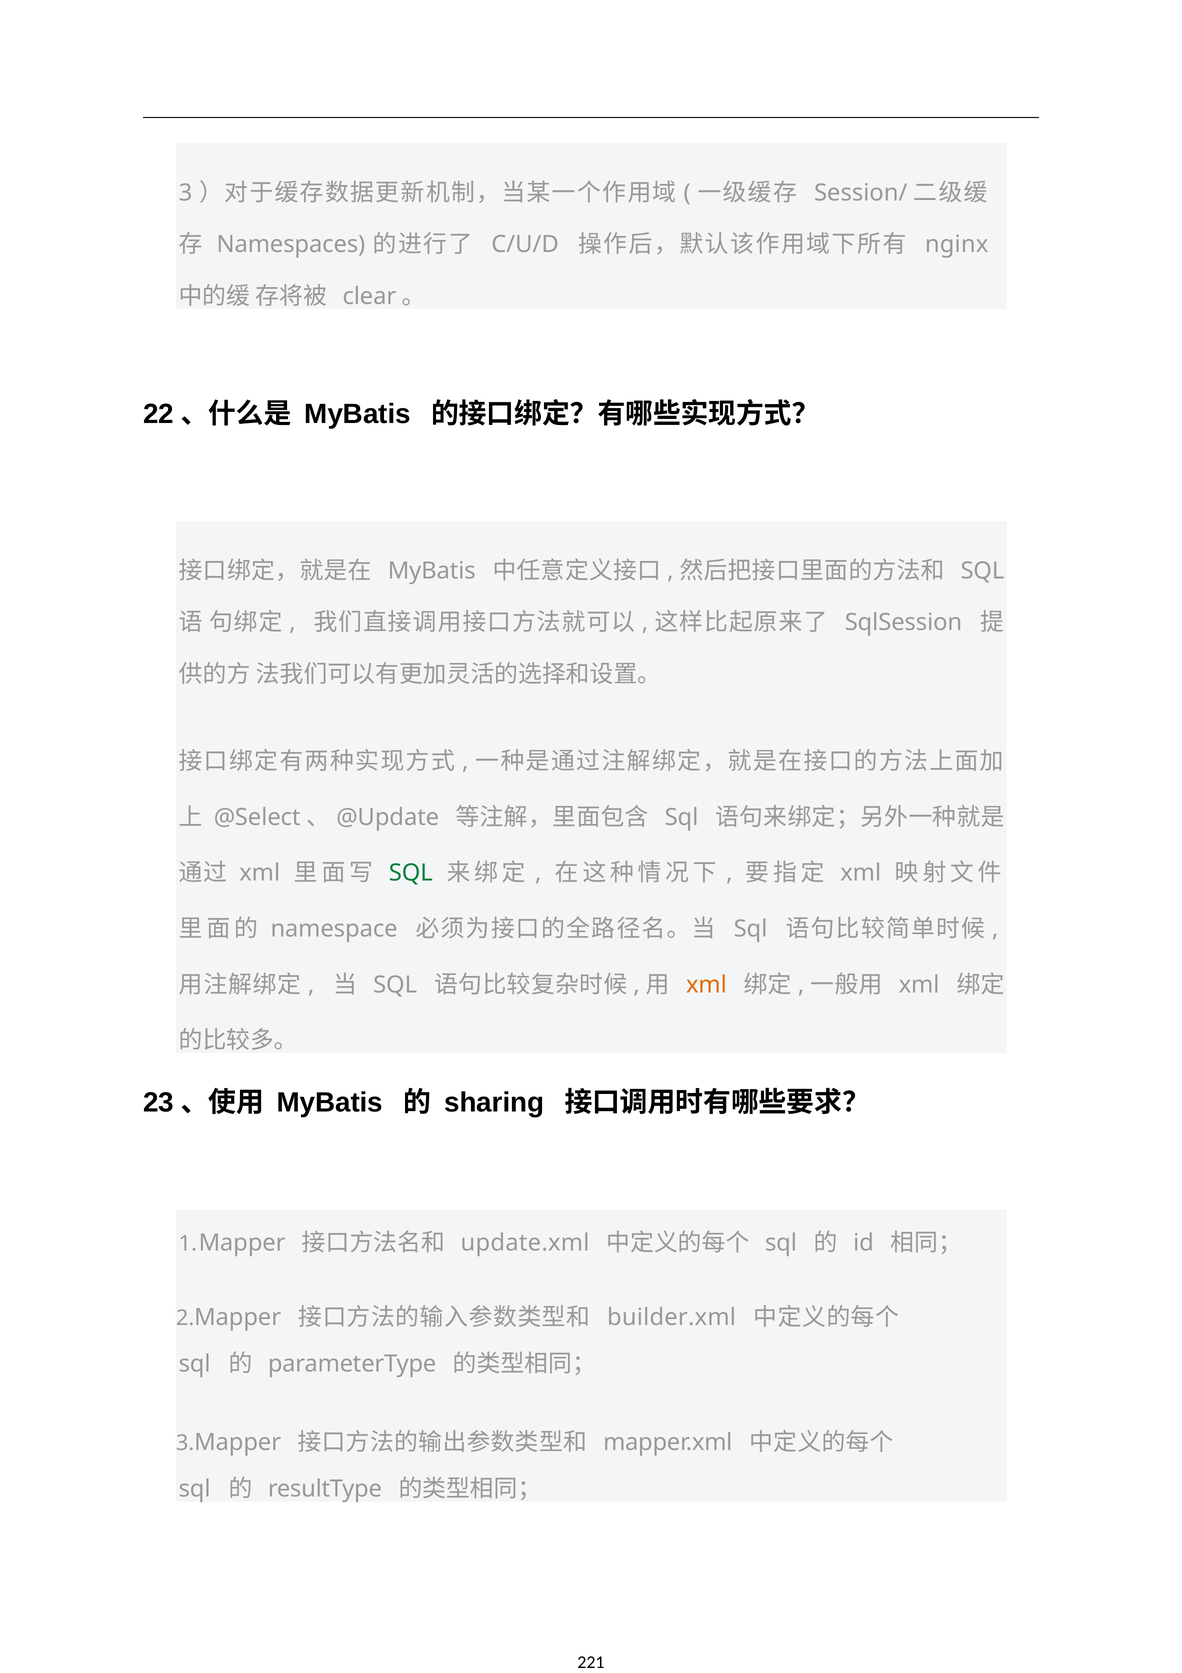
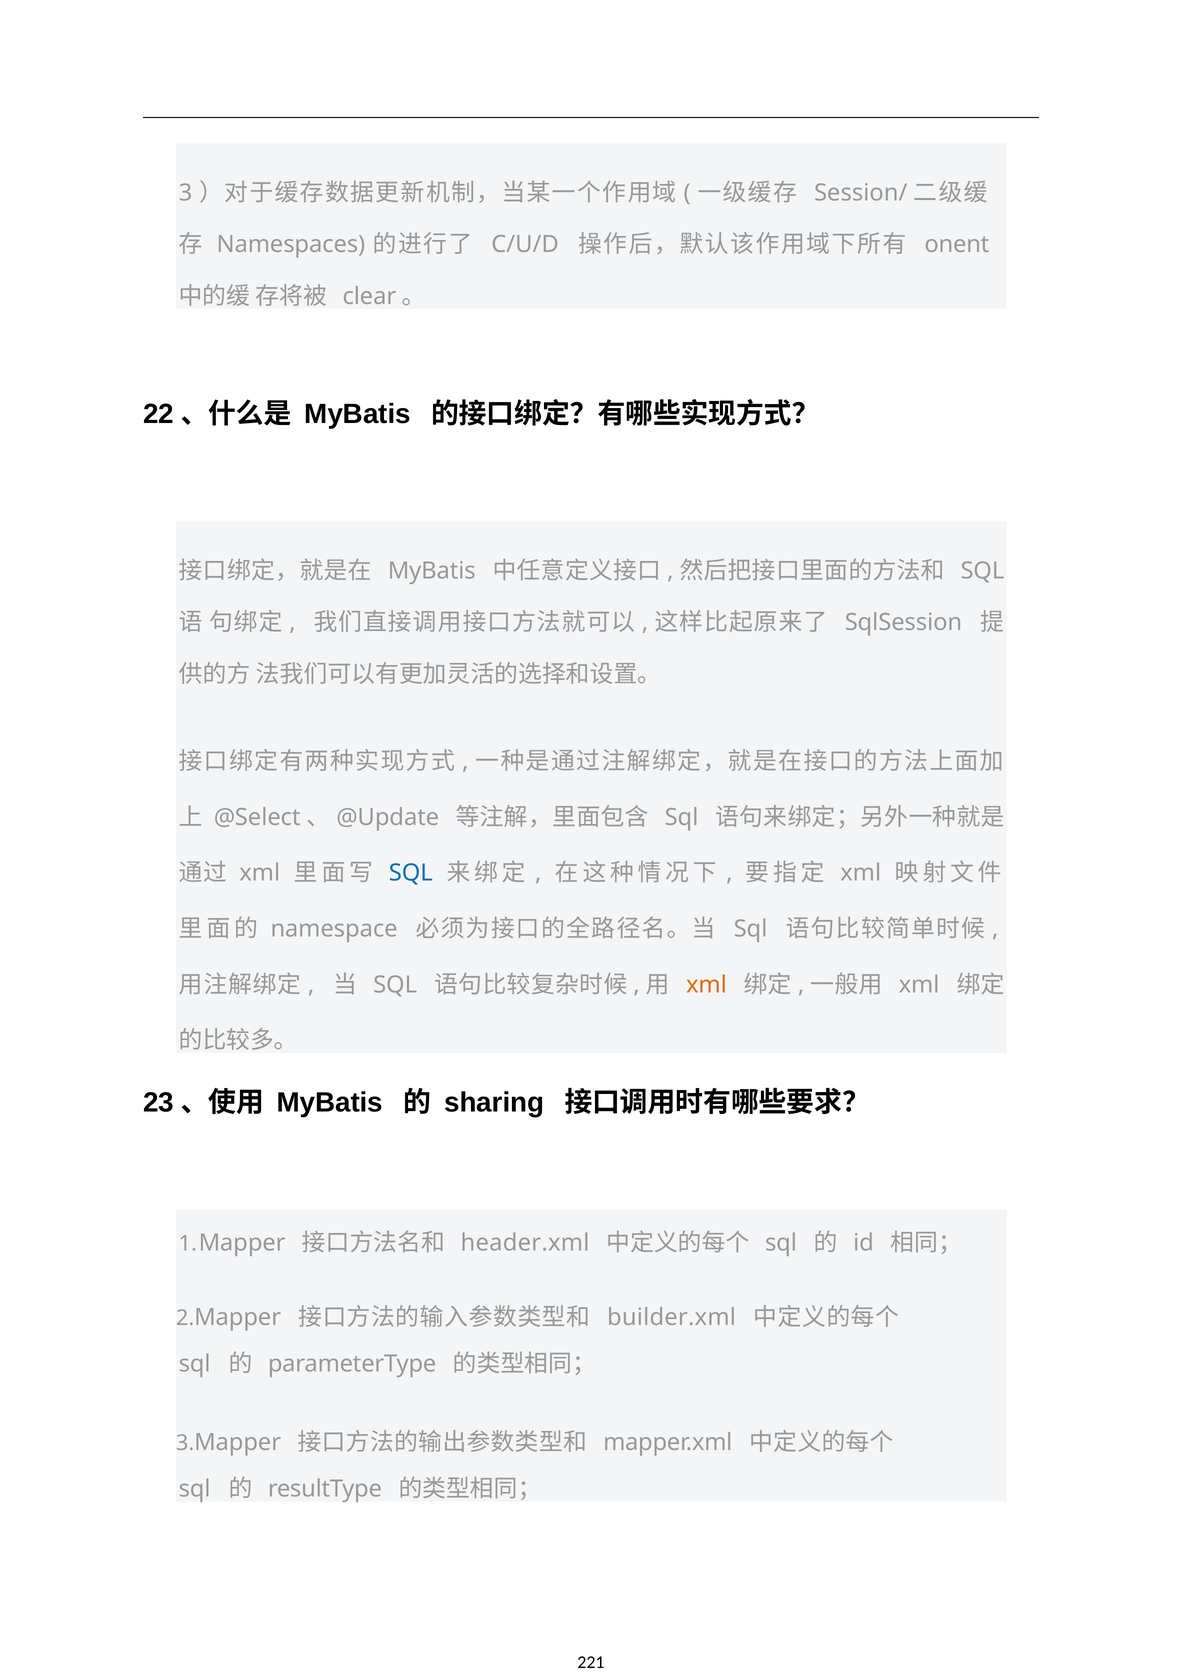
nginx: nginx -> onent
SQL at (411, 873) colour: green -> blue
update.xml: update.xml -> header.xml
